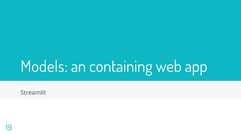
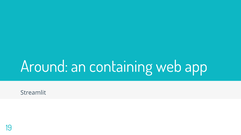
Models: Models -> Around
